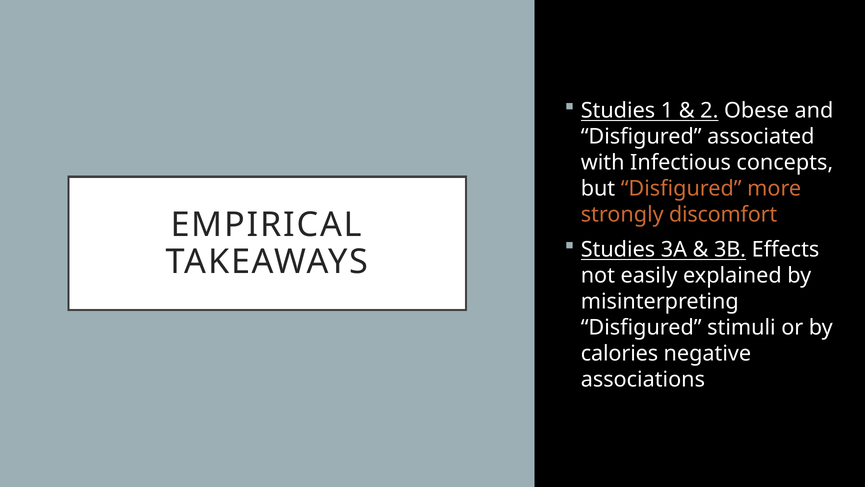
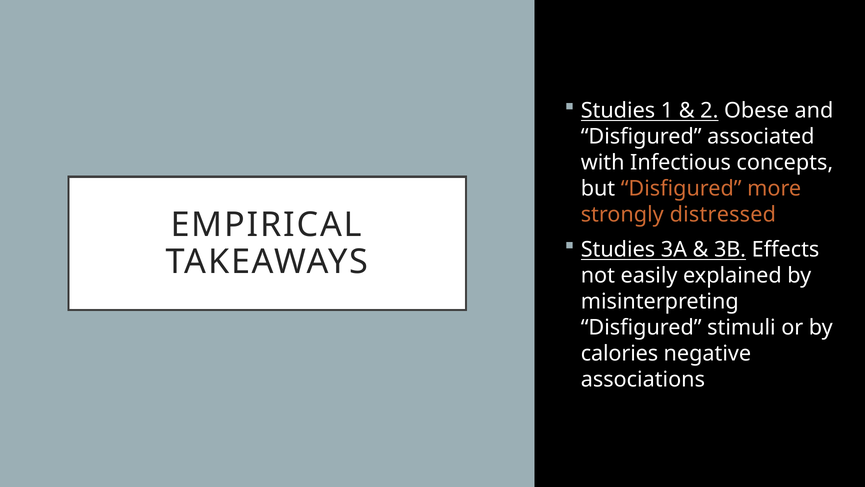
discomfort: discomfort -> distressed
